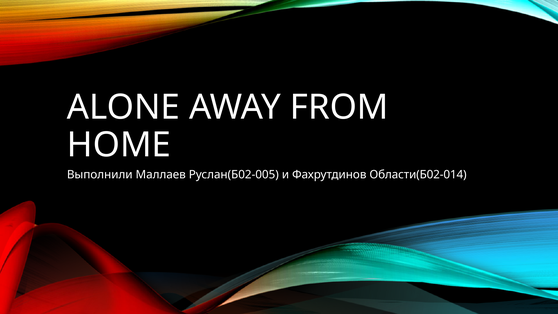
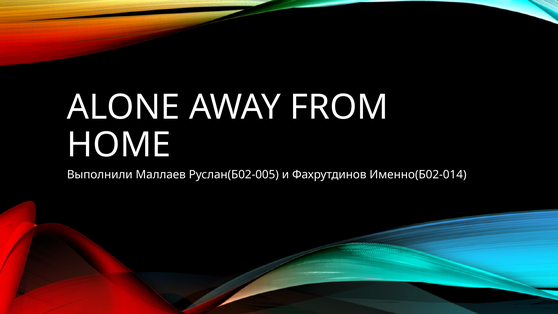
Области(Б02-014: Области(Б02-014 -> Именно(Б02-014
